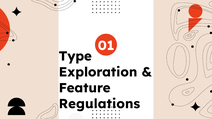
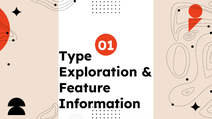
Regulations: Regulations -> Information
